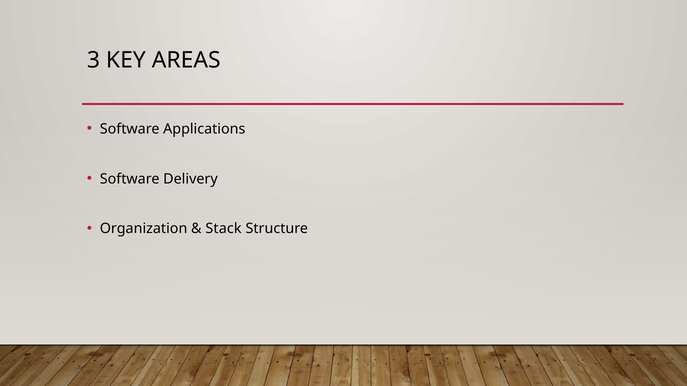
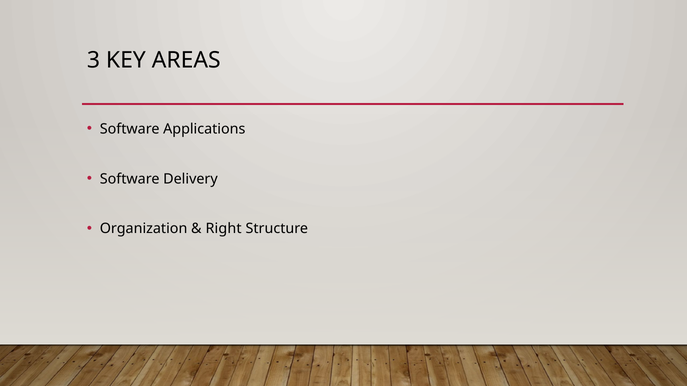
Stack: Stack -> Right
